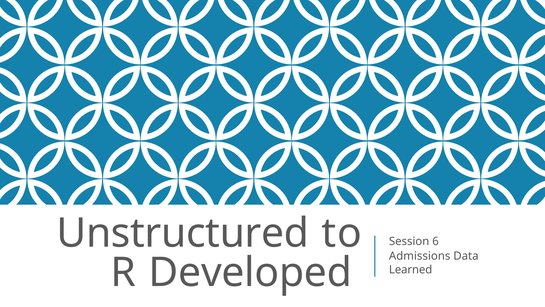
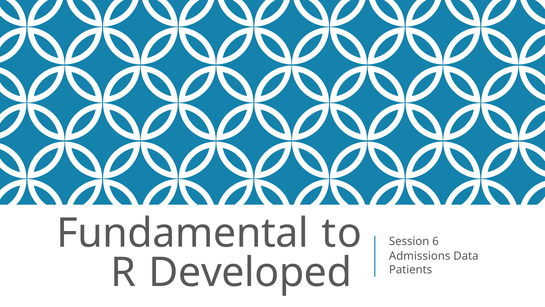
Unstructured: Unstructured -> Fundamental
Learned: Learned -> Patients
